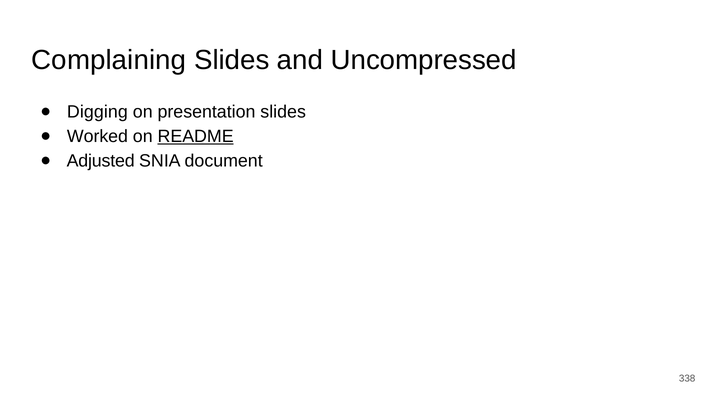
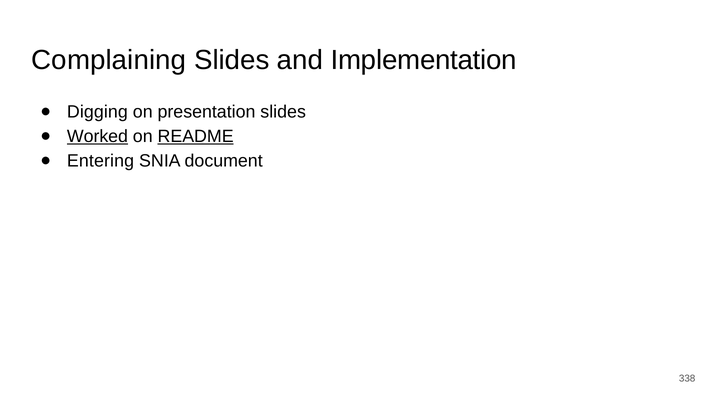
Uncompressed: Uncompressed -> Implementation
Worked underline: none -> present
Adjusted: Adjusted -> Entering
